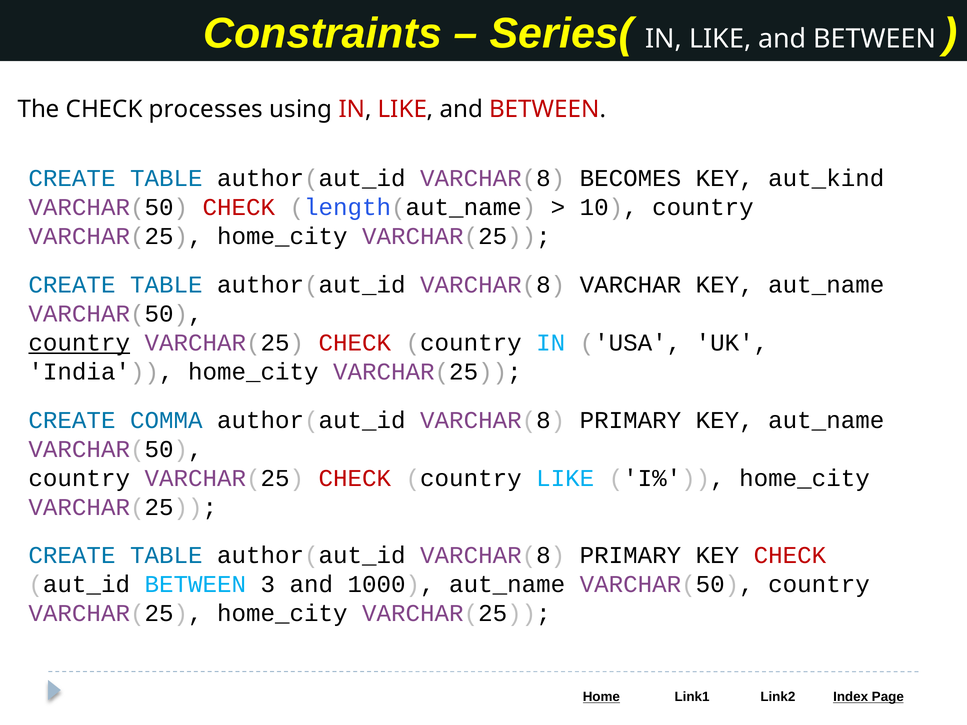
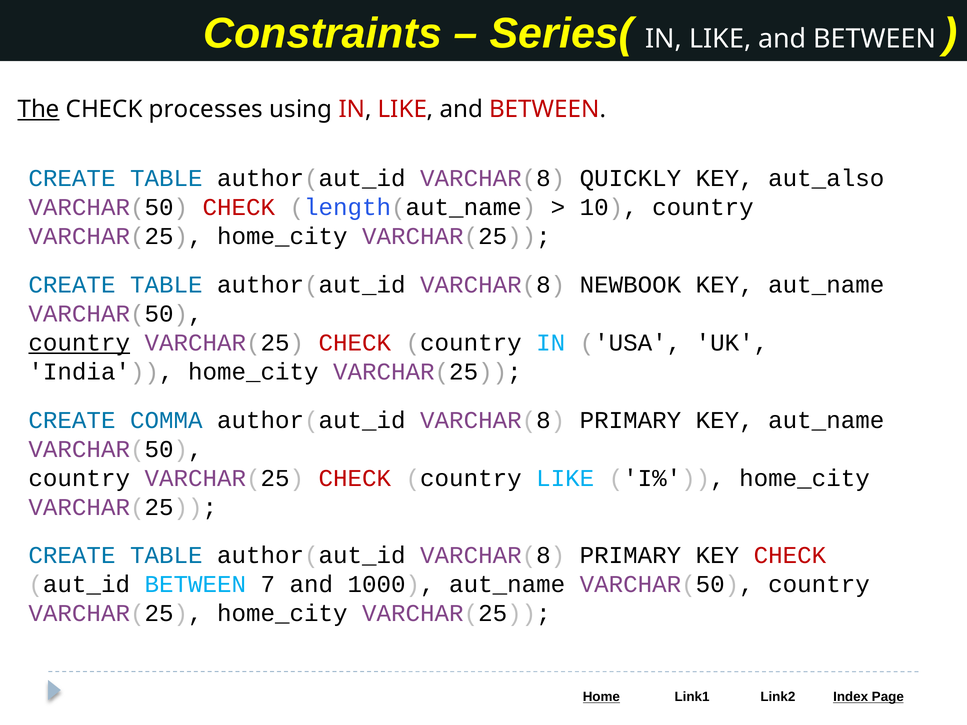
The underline: none -> present
BECOMES: BECOMES -> QUICKLY
aut_kind: aut_kind -> aut_also
VARCHAR: VARCHAR -> NEWBOOK
3: 3 -> 7
